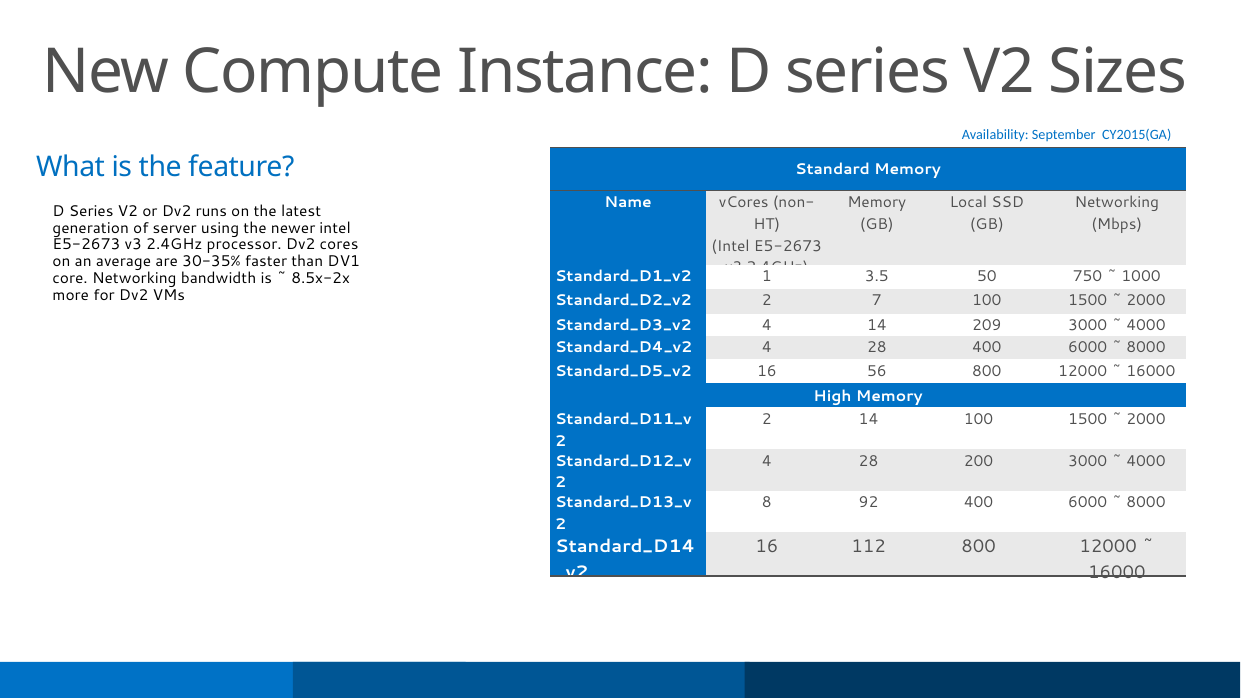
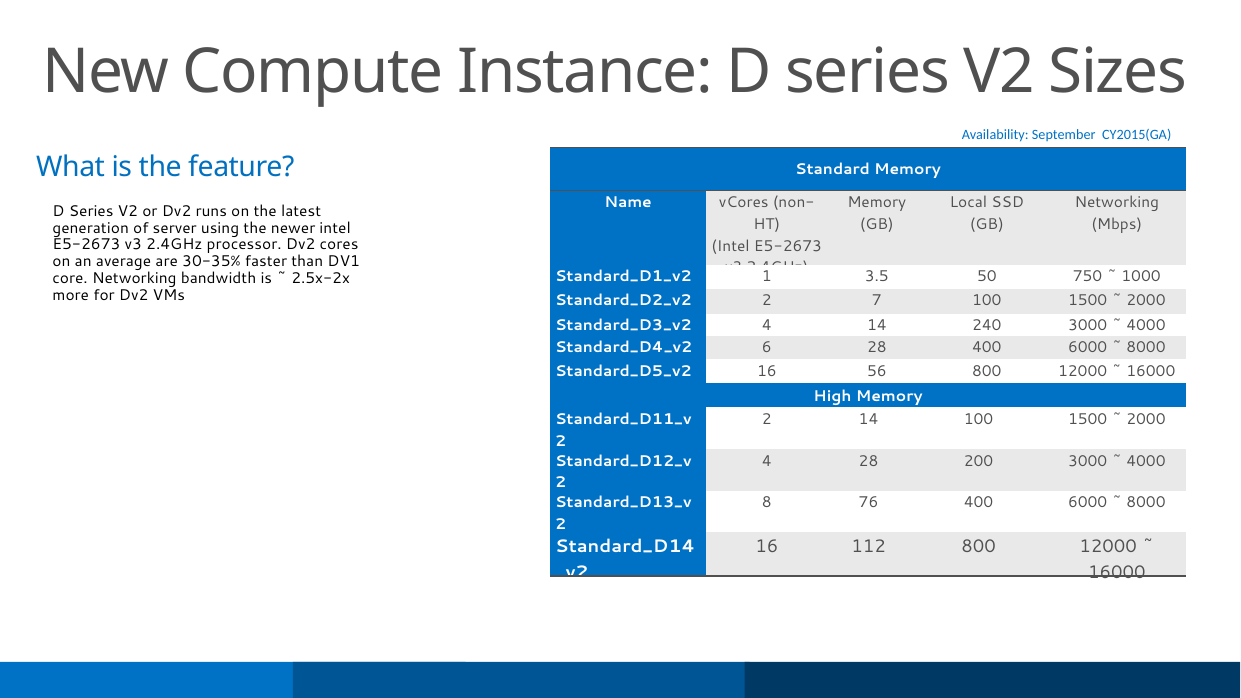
8.5x-2x: 8.5x-2x -> 2.5x-2x
209: 209 -> 240
4 at (767, 347): 4 -> 6
92: 92 -> 76
